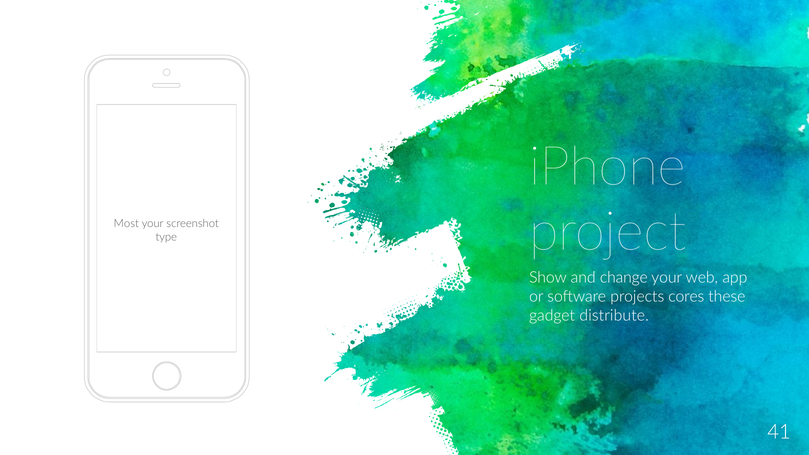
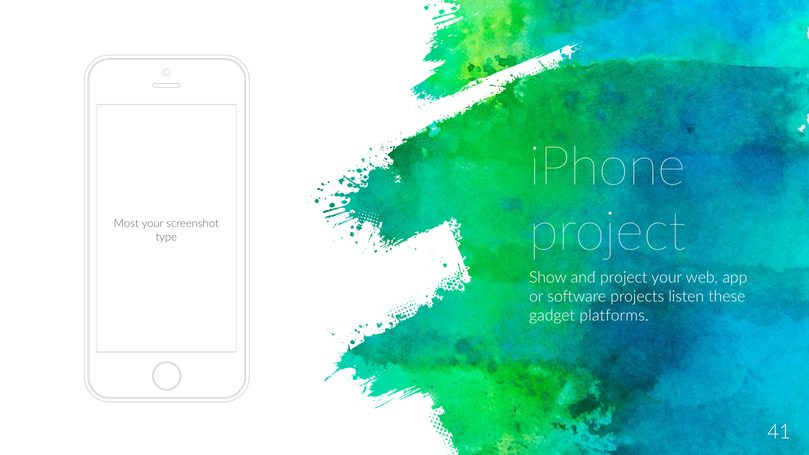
and change: change -> project
cores: cores -> listen
distribute: distribute -> platforms
